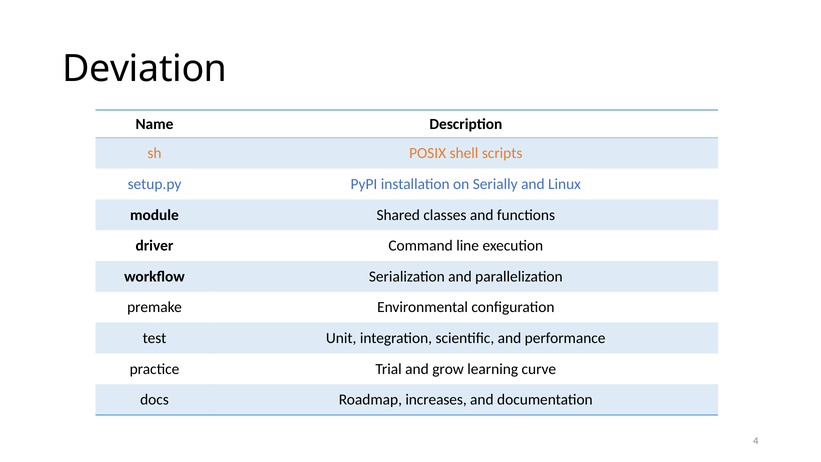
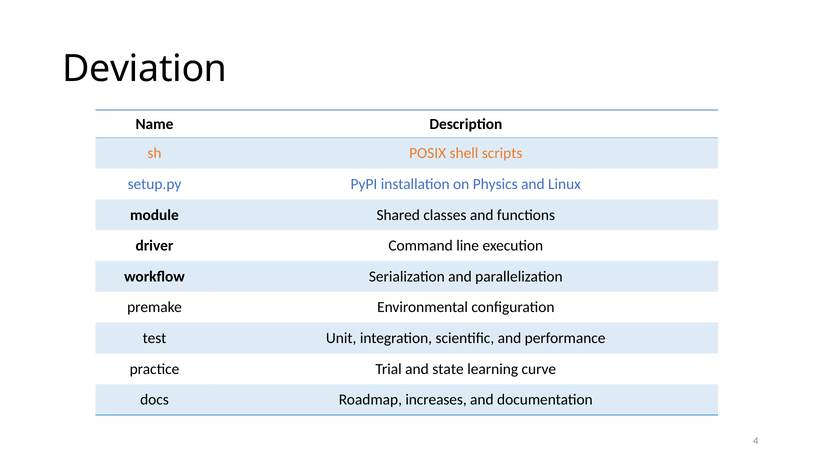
Serially: Serially -> Physics
grow: grow -> state
